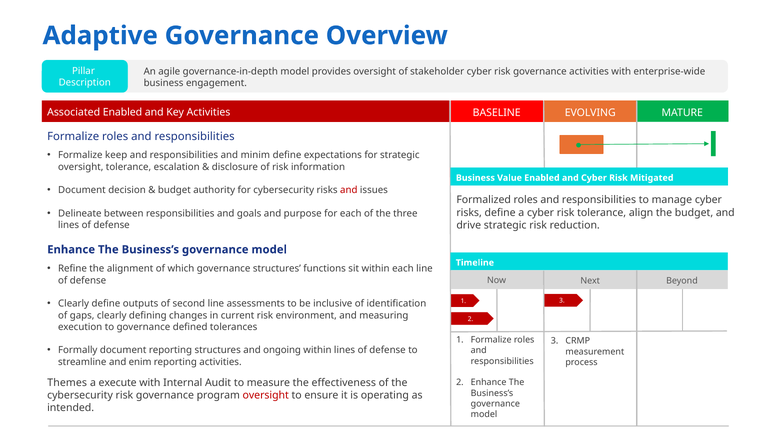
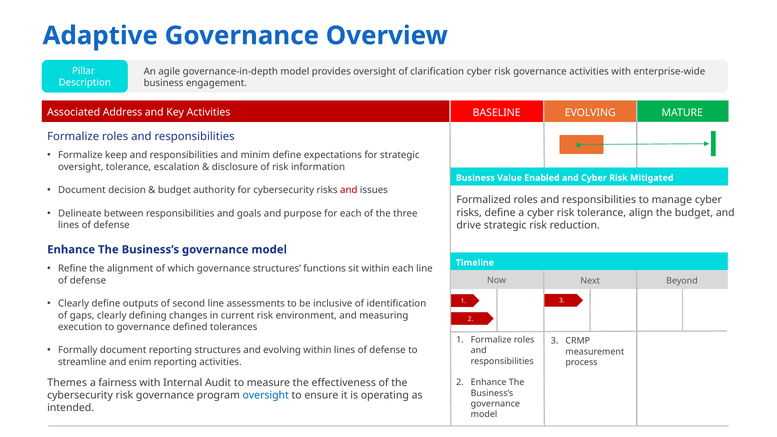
stakeholder: stakeholder -> clarification
Associated Enabled: Enabled -> Address
and ongoing: ongoing -> evolving
execute: execute -> fairness
oversight at (266, 395) colour: red -> blue
